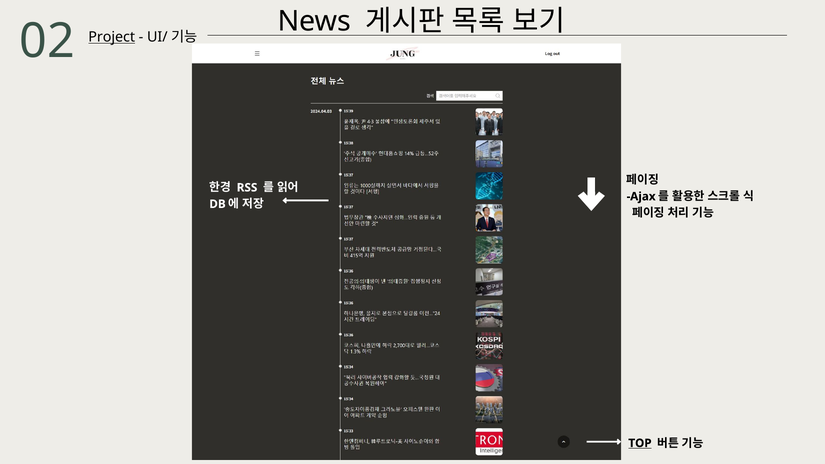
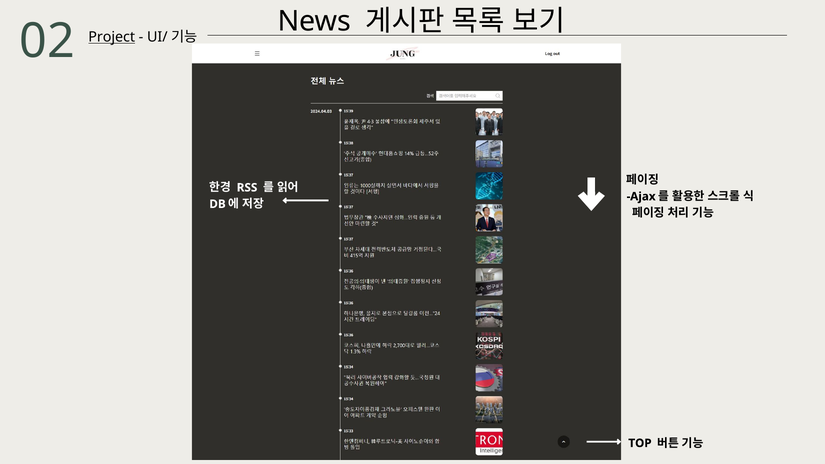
TOP underline: present -> none
